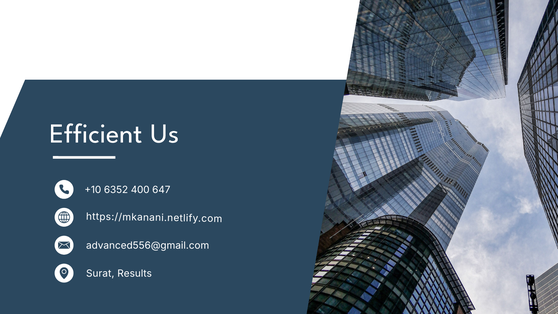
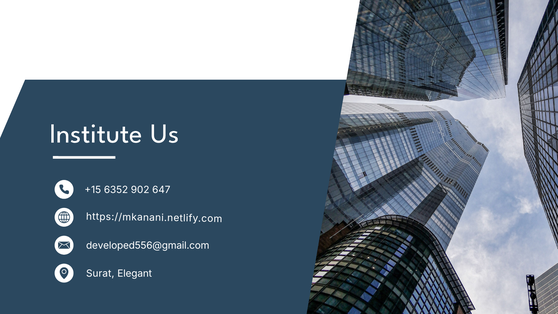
Efficient: Efficient -> Institute
+10: +10 -> +15
400: 400 -> 902
advanced556@gmail.com: advanced556@gmail.com -> developed556@gmail.com
Results: Results -> Elegant
